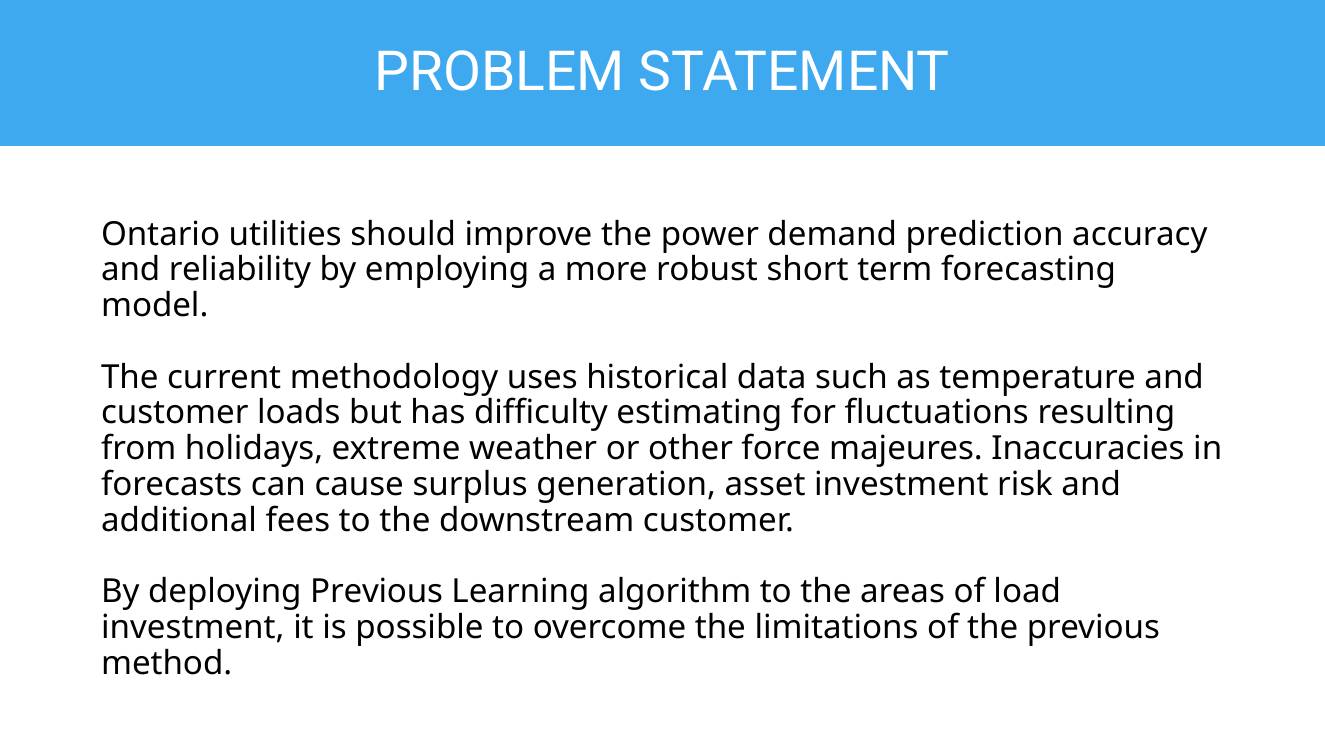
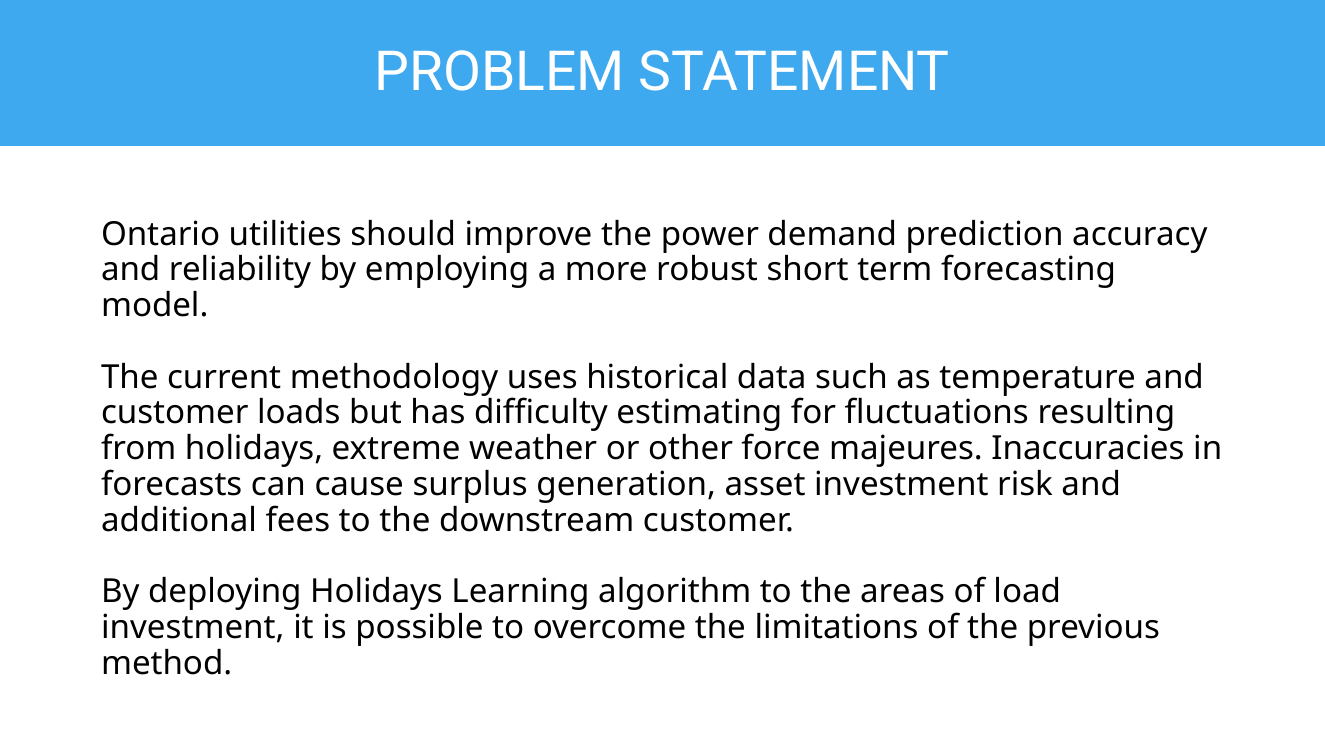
deploying Previous: Previous -> Holidays
